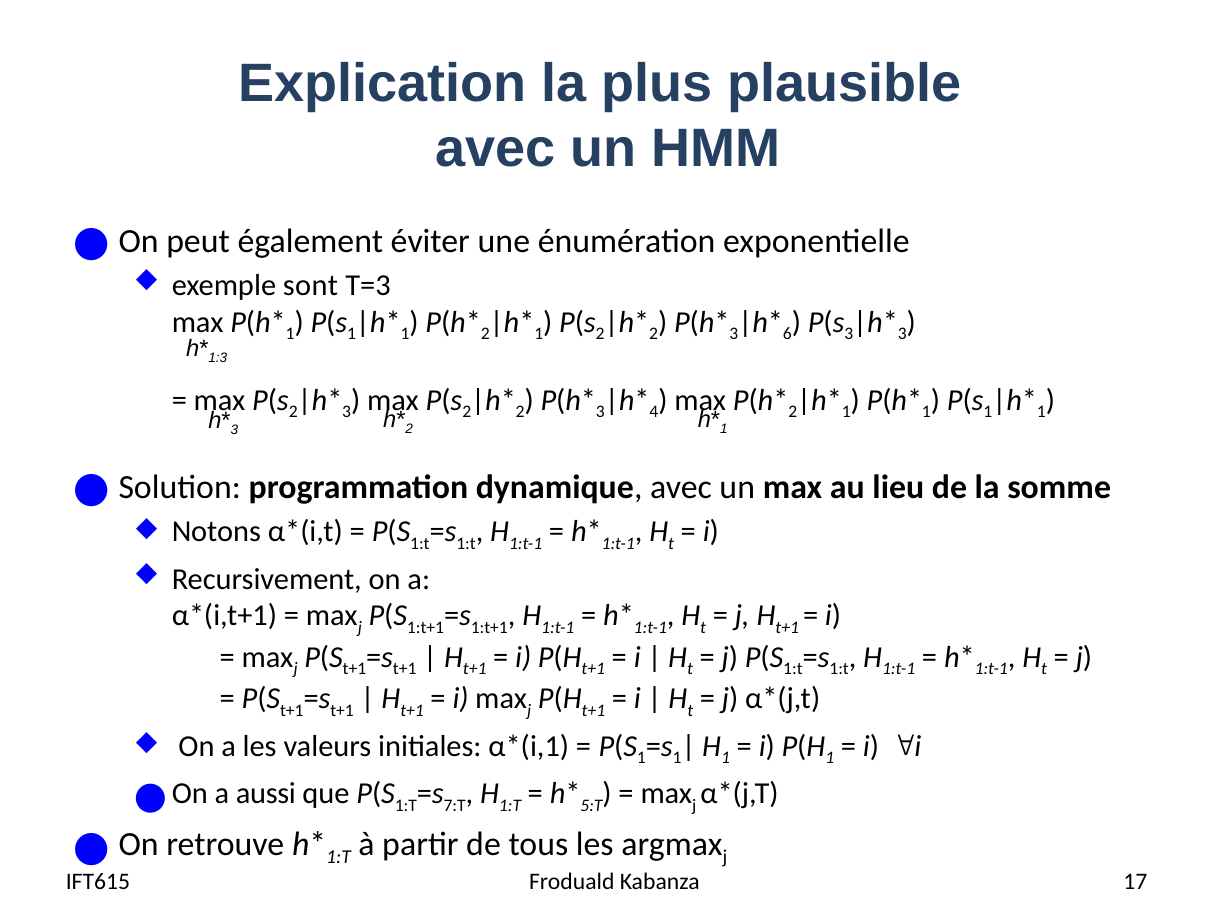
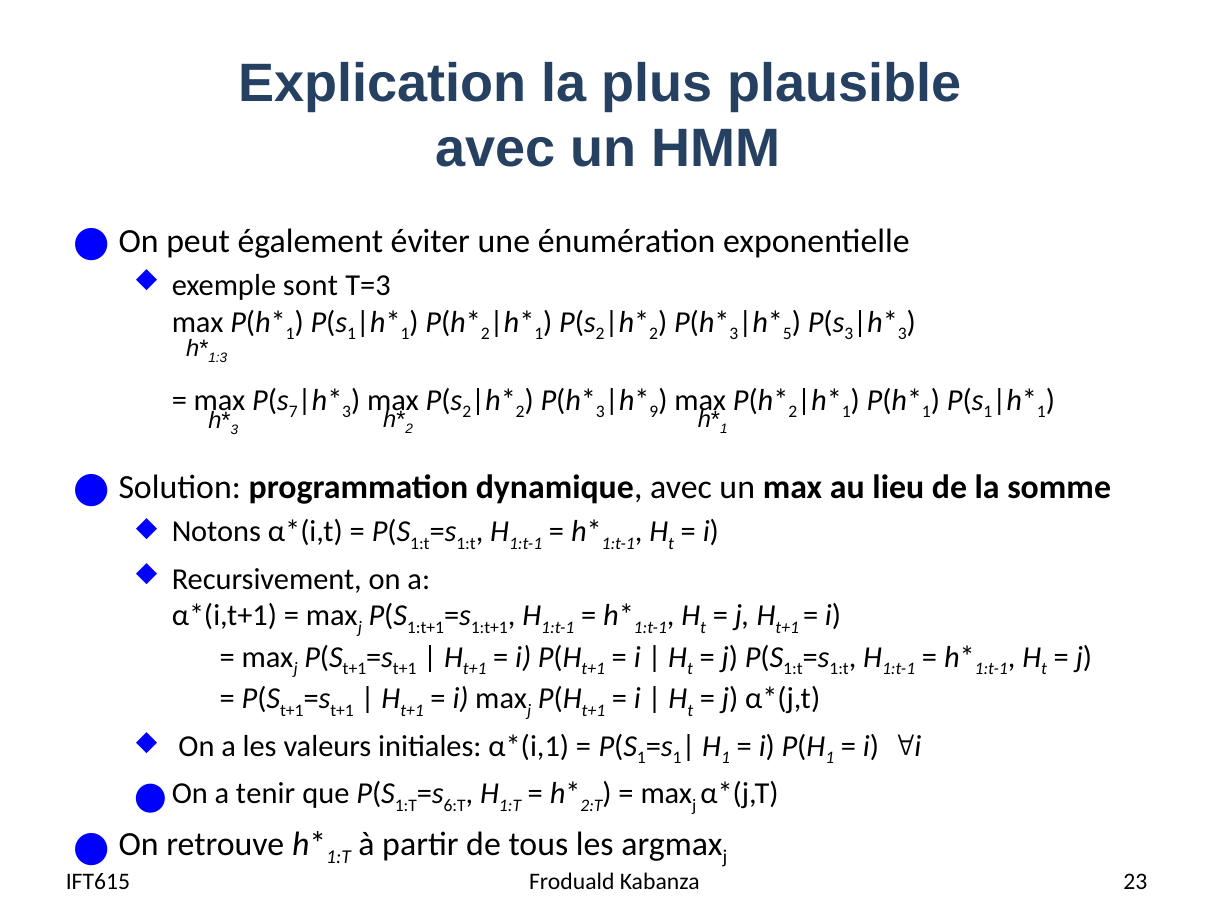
6: 6 -> 5
2 at (293, 412): 2 -> 7
4: 4 -> 9
aussi: aussi -> tenir
7:T: 7:T -> 6:T
5:T: 5:T -> 2:T
17: 17 -> 23
